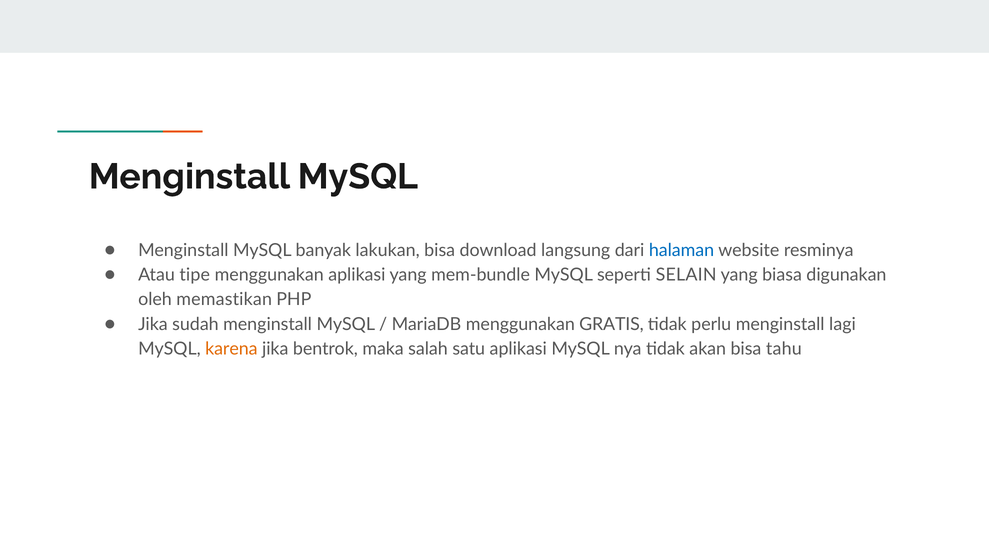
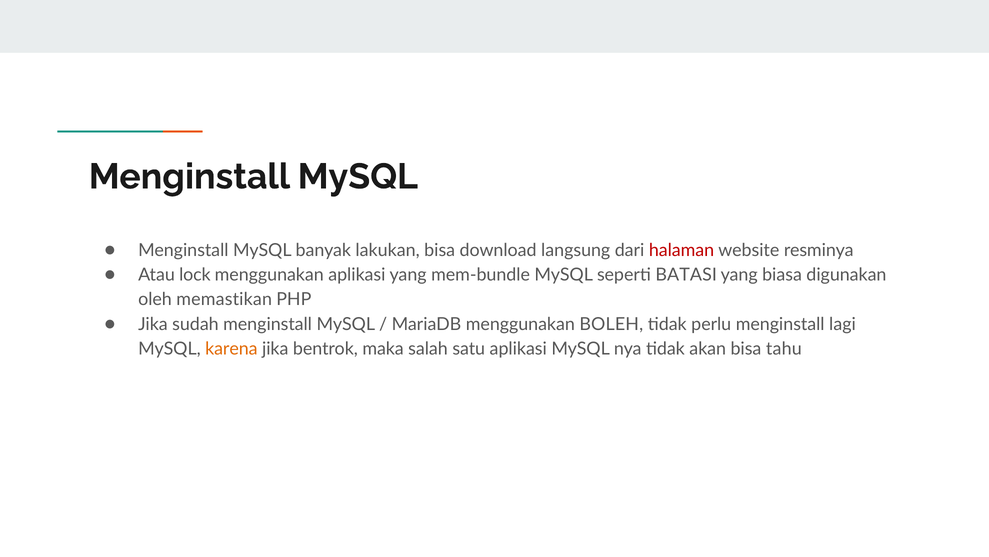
halaman colour: blue -> red
tipe: tipe -> lock
SELAIN: SELAIN -> BATASI
GRATIS: GRATIS -> BOLEH
